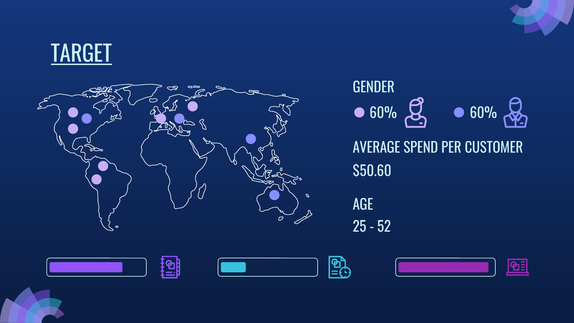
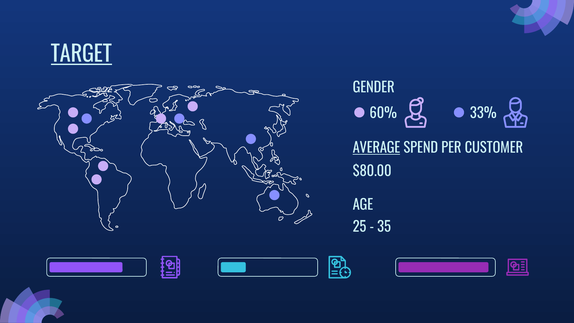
60% at (483, 113): 60% -> 33%
AVERAGE underline: none -> present
$50.60: $50.60 -> $80.00
52: 52 -> 35
